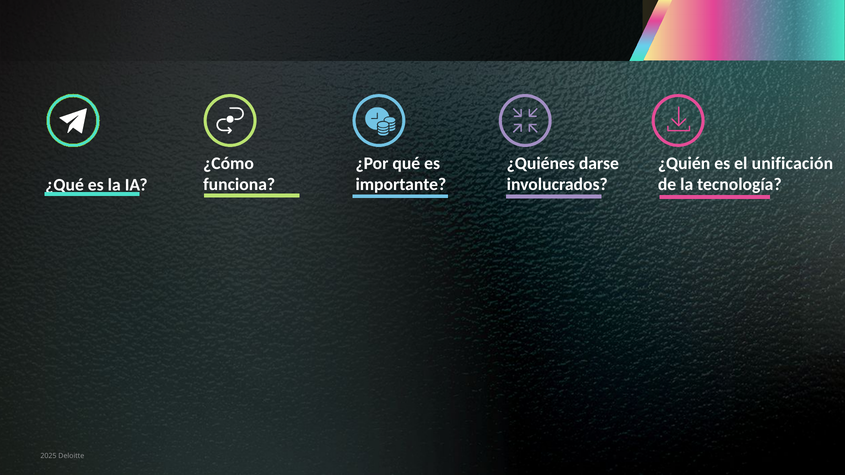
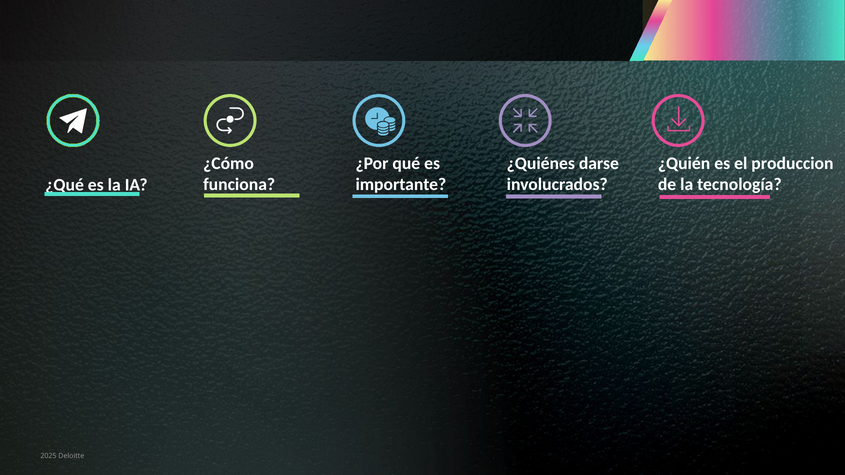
unificación: unificación -> produccion
